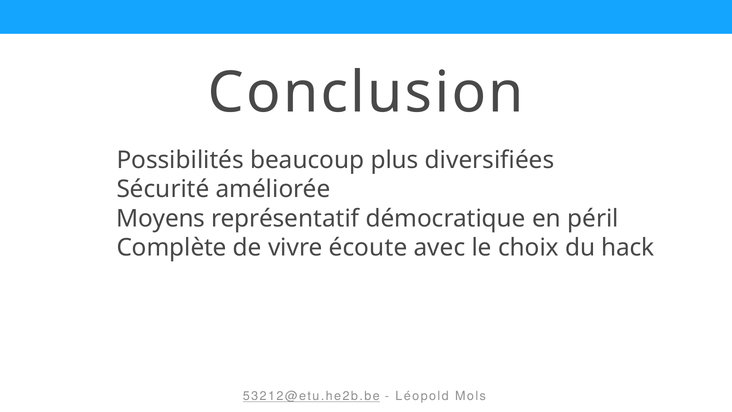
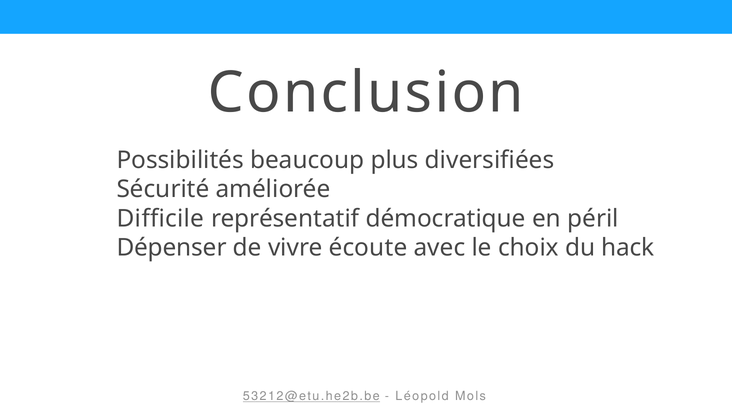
Moyens: Moyens -> Difficile
Complète: Complète -> Dépenser
